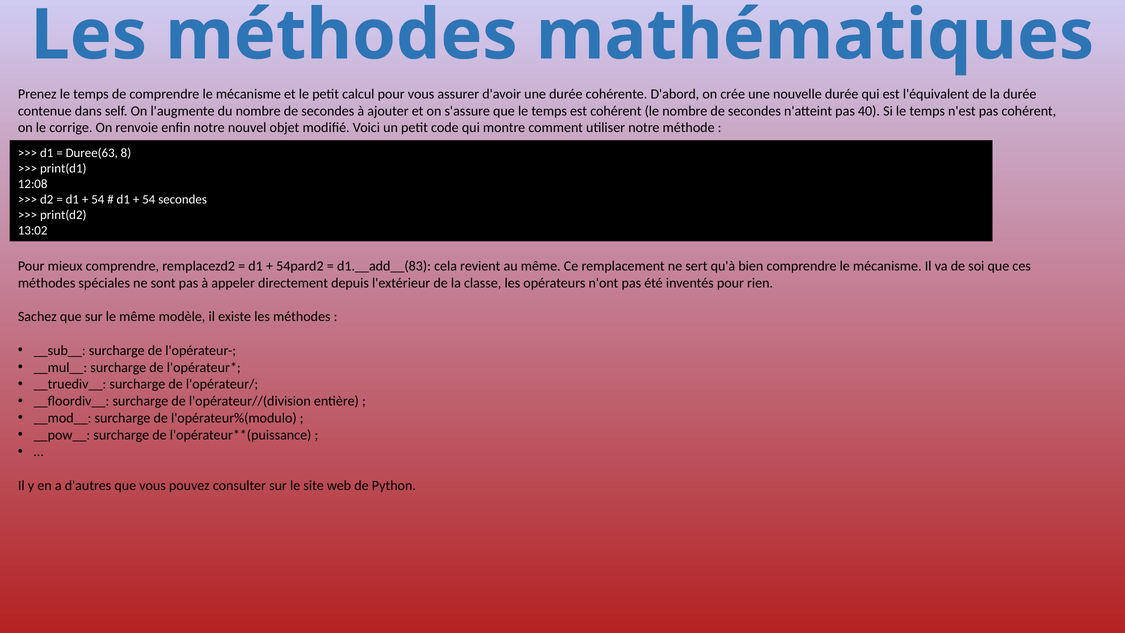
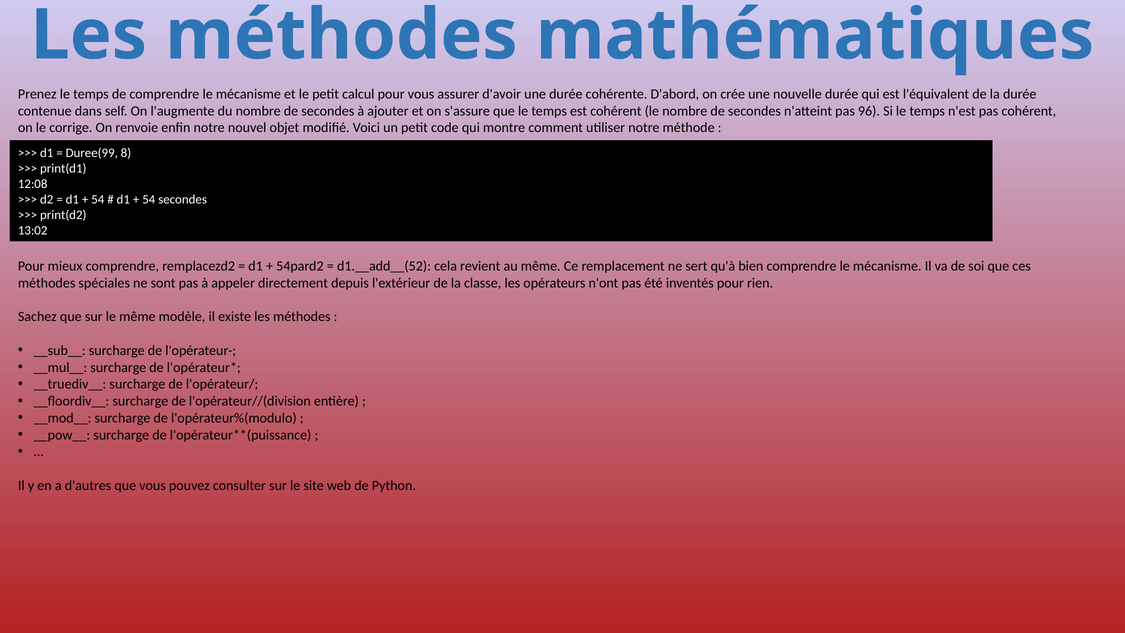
40: 40 -> 96
Duree(63: Duree(63 -> Duree(99
d1.__add__(83: d1.__add__(83 -> d1.__add__(52
